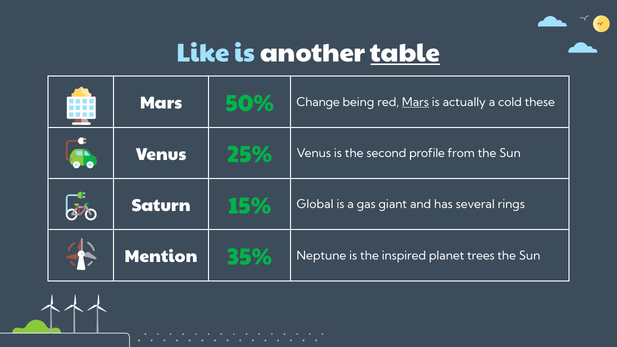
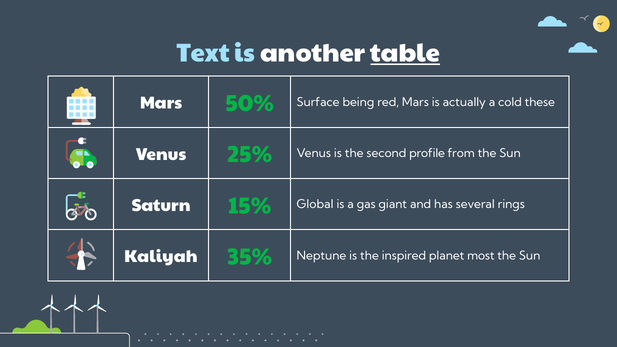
Like: Like -> Text
Change: Change -> Surface
Mars at (415, 102) underline: present -> none
Mention: Mention -> Kaliyah
trees: trees -> most
